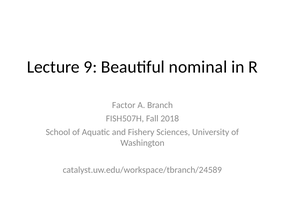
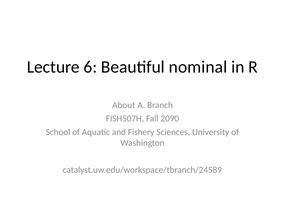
9: 9 -> 6
Factor: Factor -> About
2018: 2018 -> 2090
